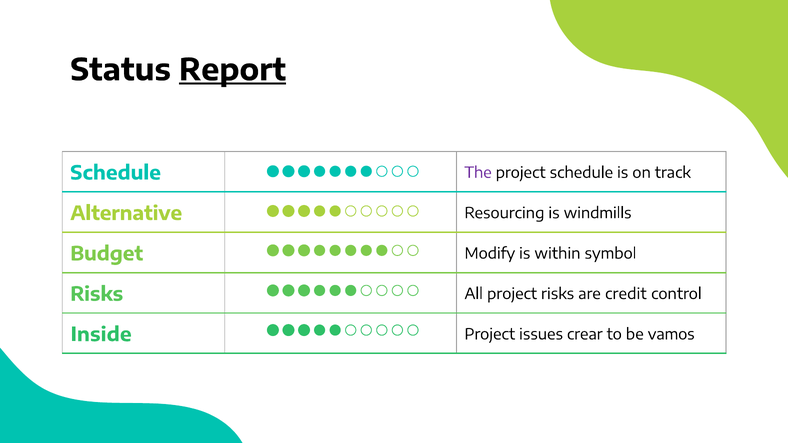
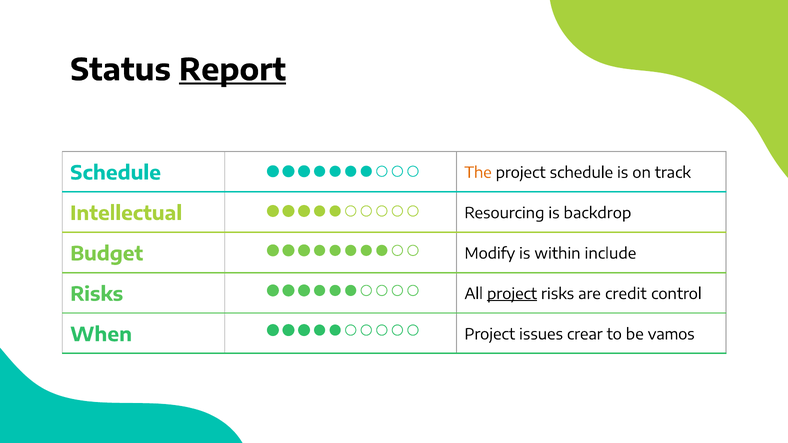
The colour: purple -> orange
Alternative: Alternative -> Intellectual
windmills: windmills -> backdrop
symbol: symbol -> include
project at (512, 294) underline: none -> present
Inside: Inside -> When
